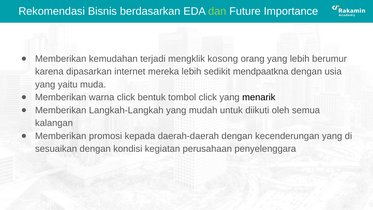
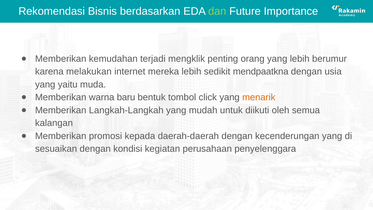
kosong: kosong -> penting
dipasarkan: dipasarkan -> melakukan
warna click: click -> baru
menarik colour: black -> orange
